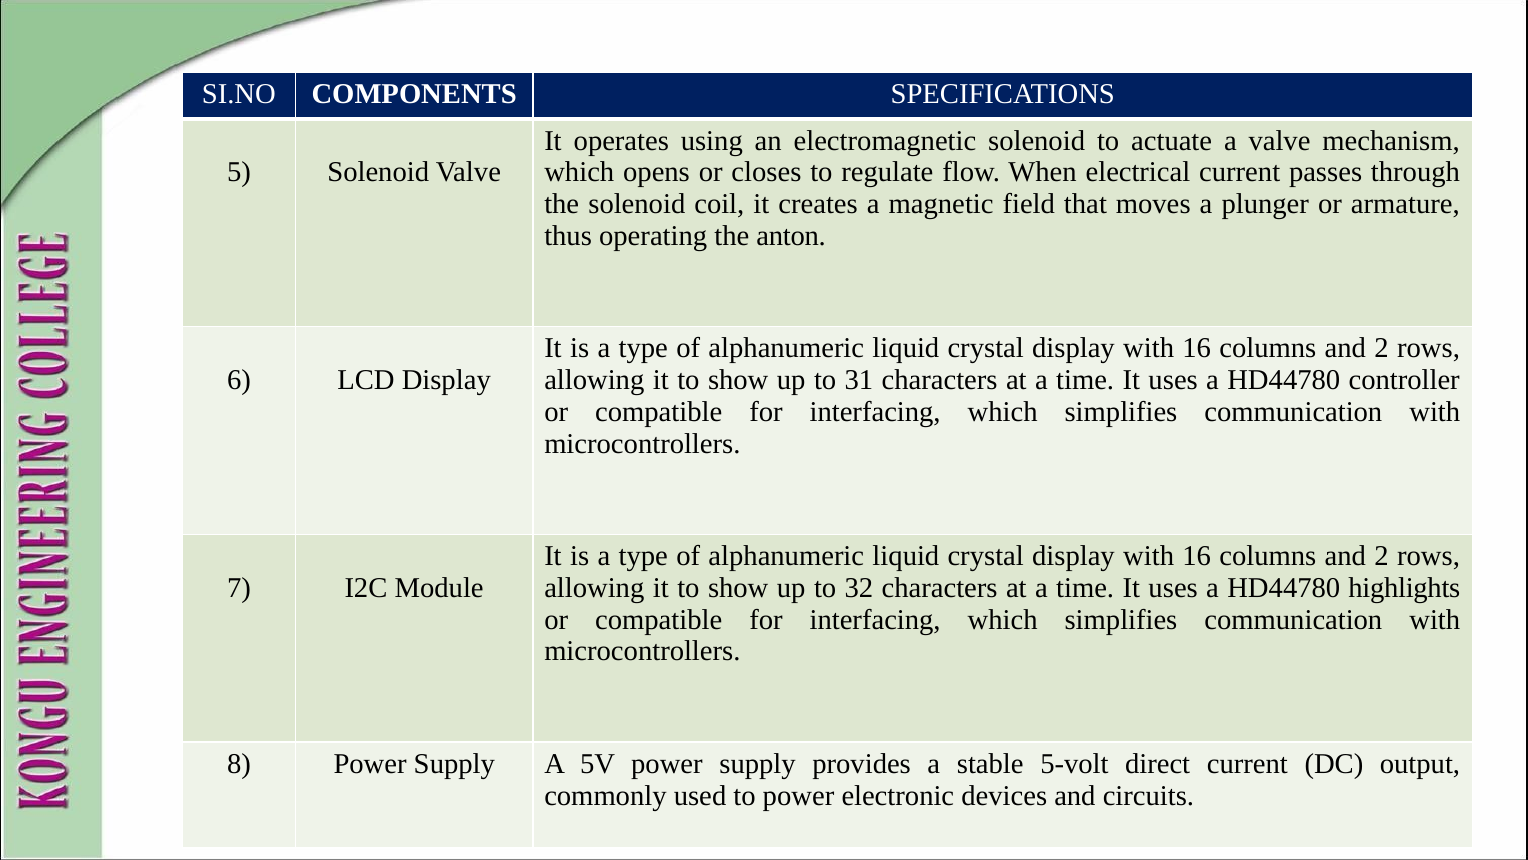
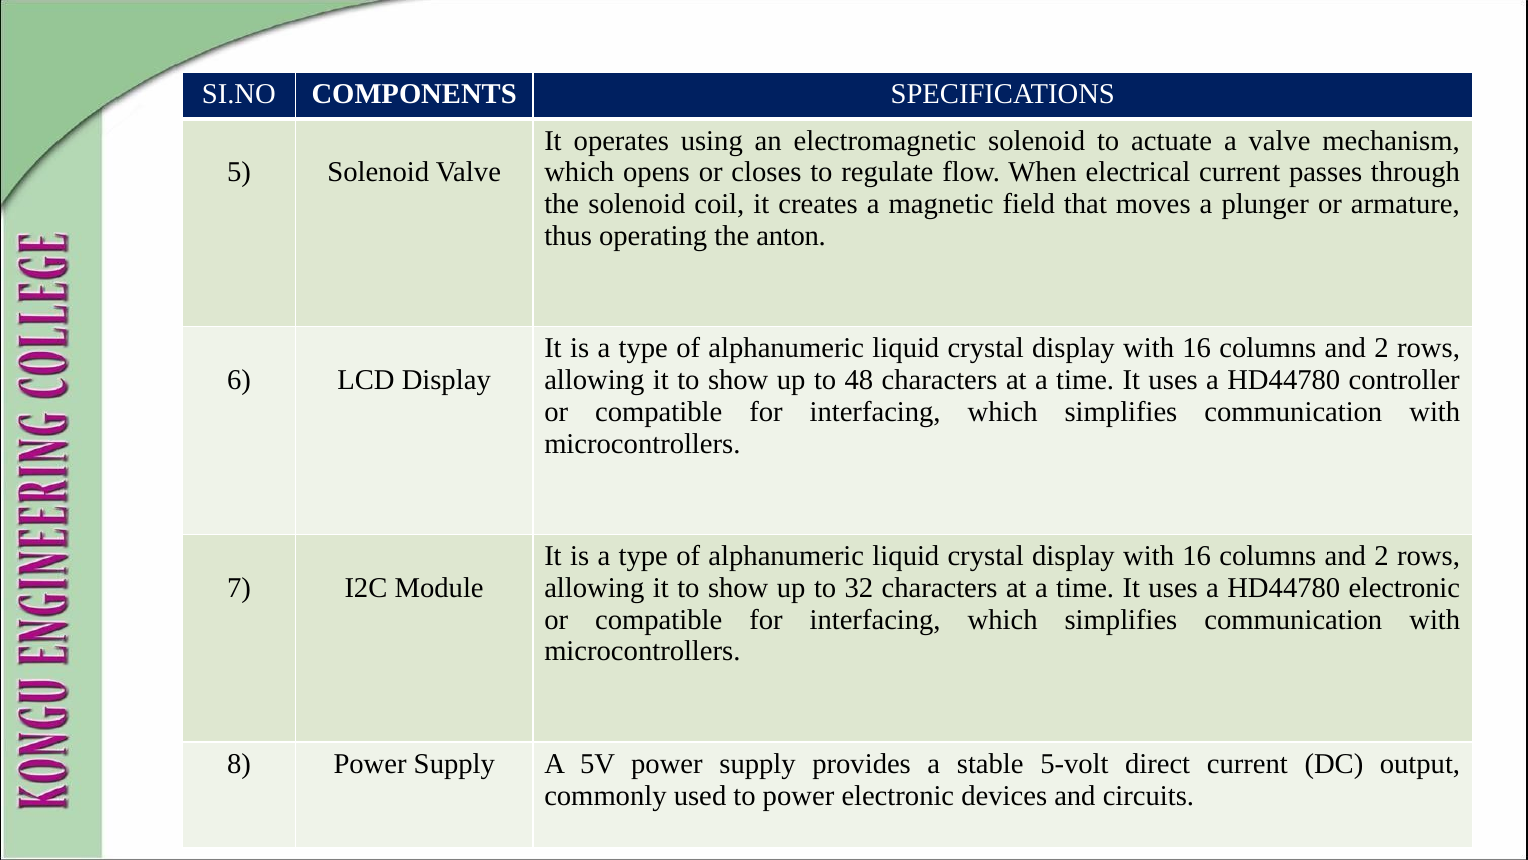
31: 31 -> 48
HD44780 highlights: highlights -> electronic
